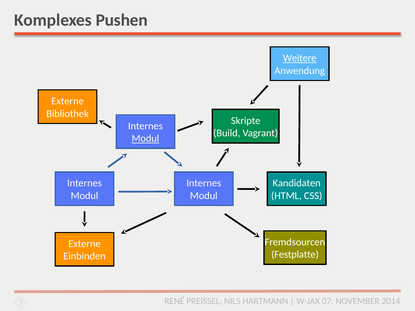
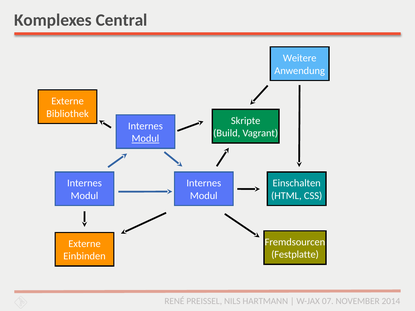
Pushen: Pushen -> Central
Weitere underline: present -> none
Kandidaten: Kandidaten -> Einschalten
